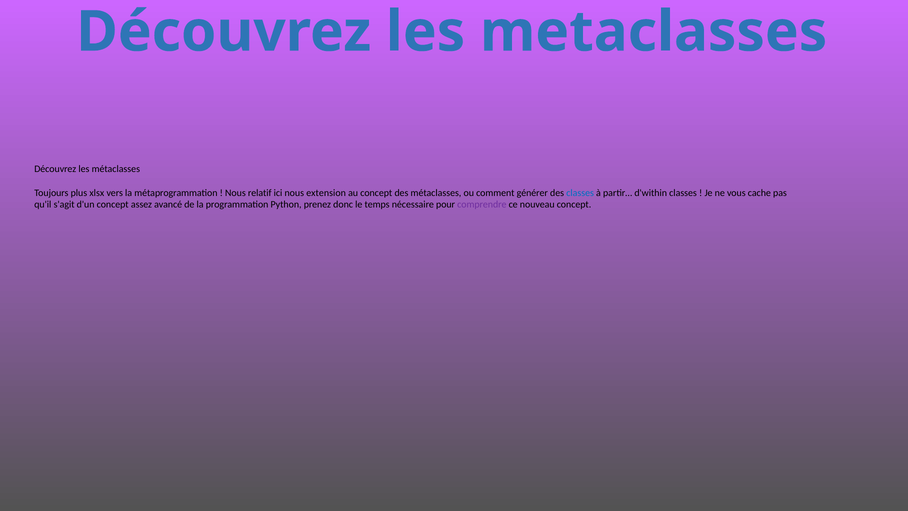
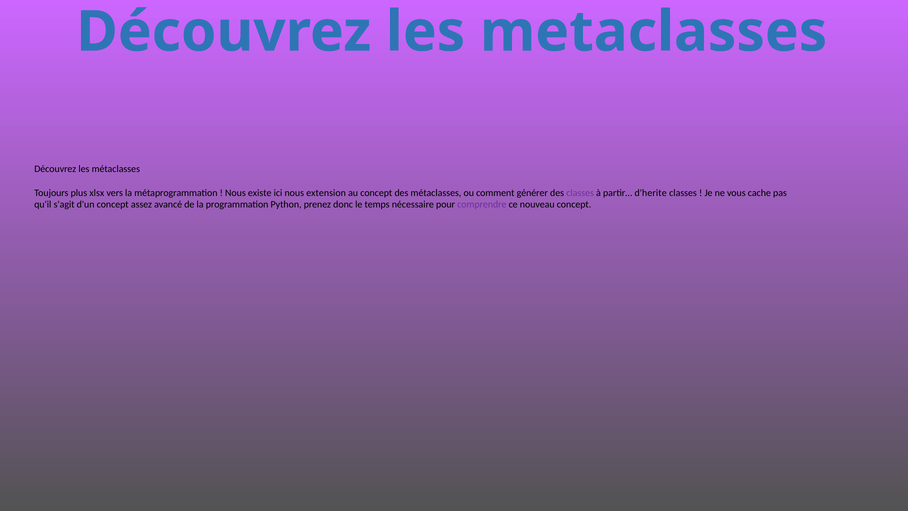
relatif: relatif -> existe
classes at (580, 193) colour: blue -> purple
d'within: d'within -> d'herite
